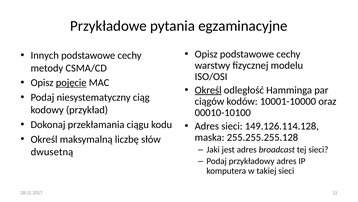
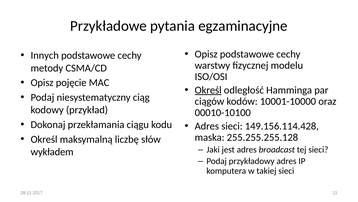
pojęcie underline: present -> none
149.126.114.128: 149.126.114.128 -> 149.156.114.428
dwusetną: dwusetną -> wykładem
